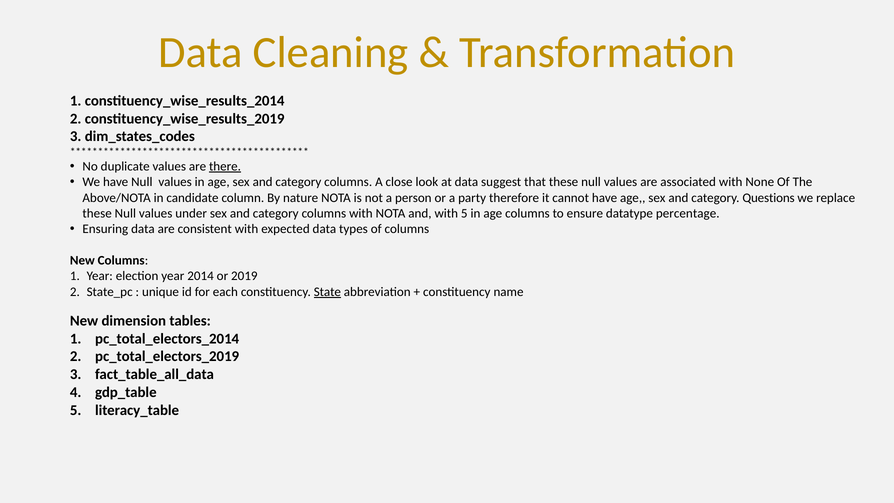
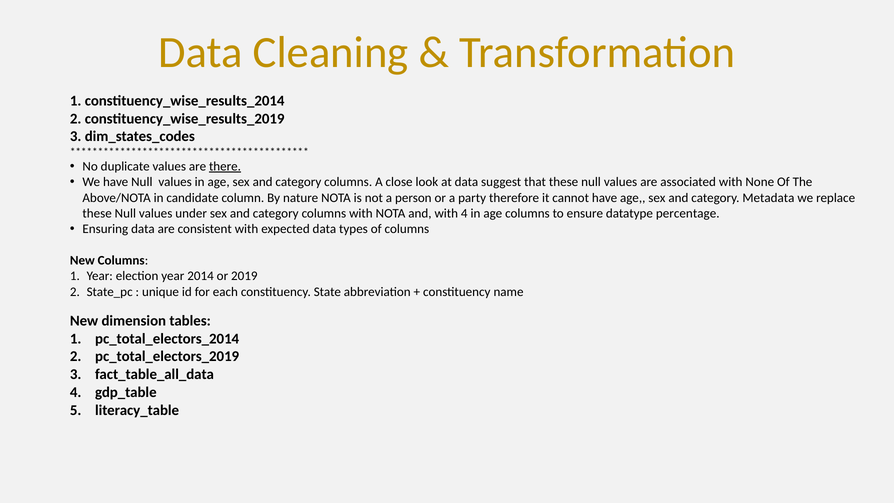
Questions: Questions -> Metadata
with 5: 5 -> 4
State underline: present -> none
